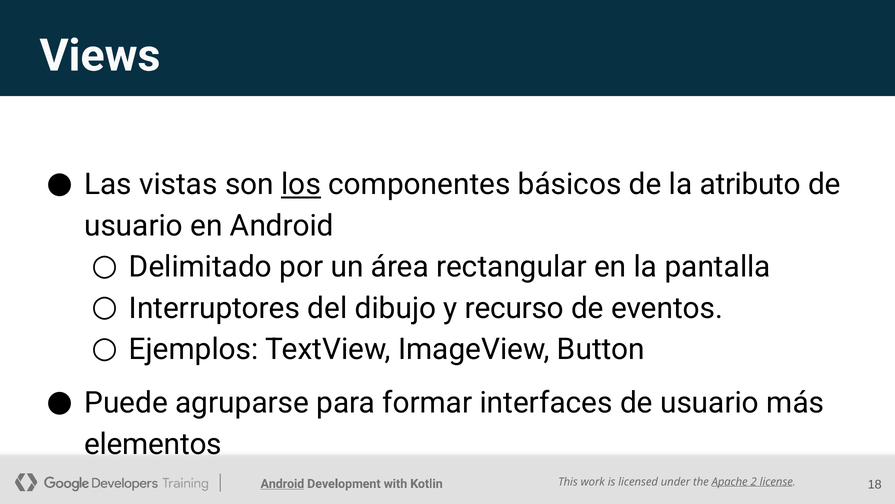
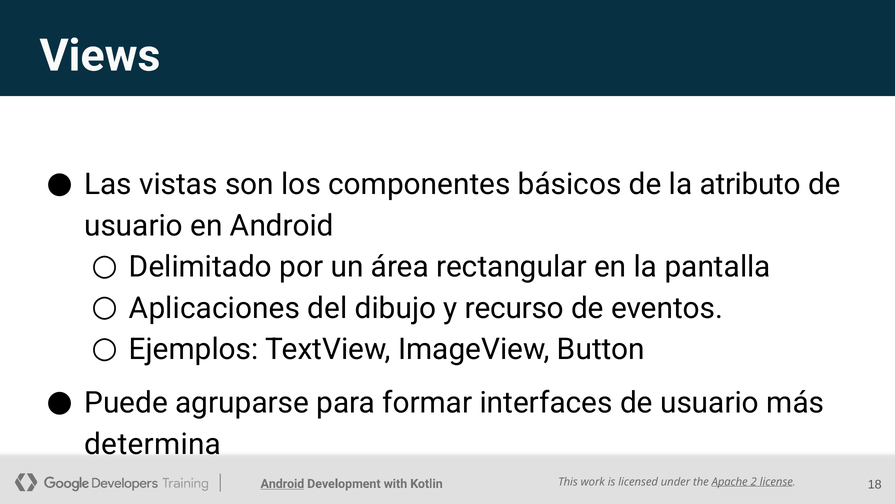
los underline: present -> none
Interruptores: Interruptores -> Aplicaciones
elementos: elementos -> determina
